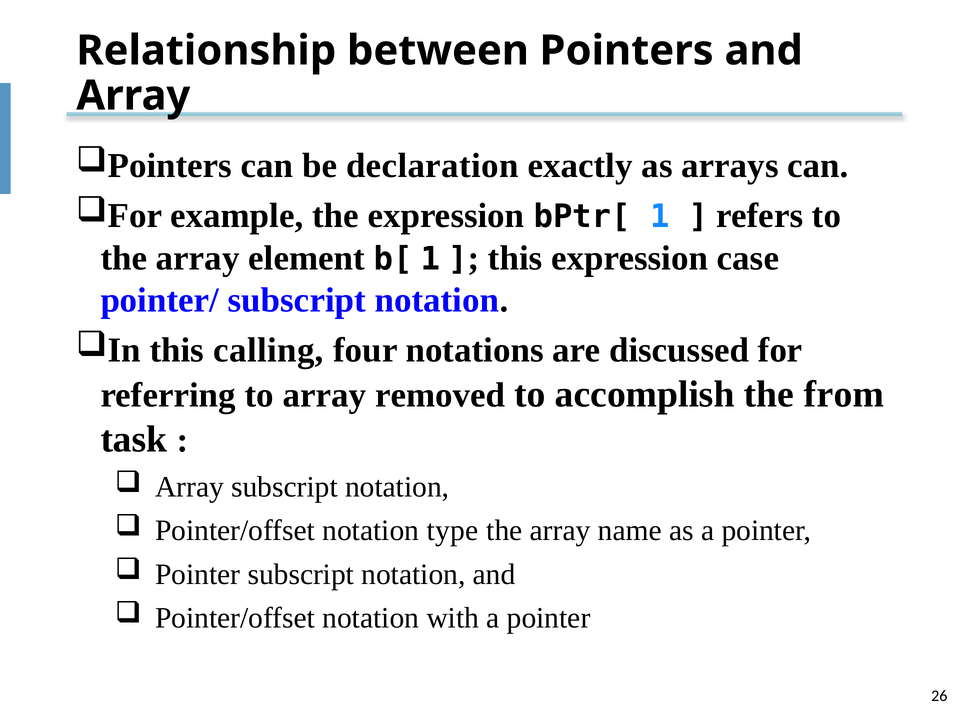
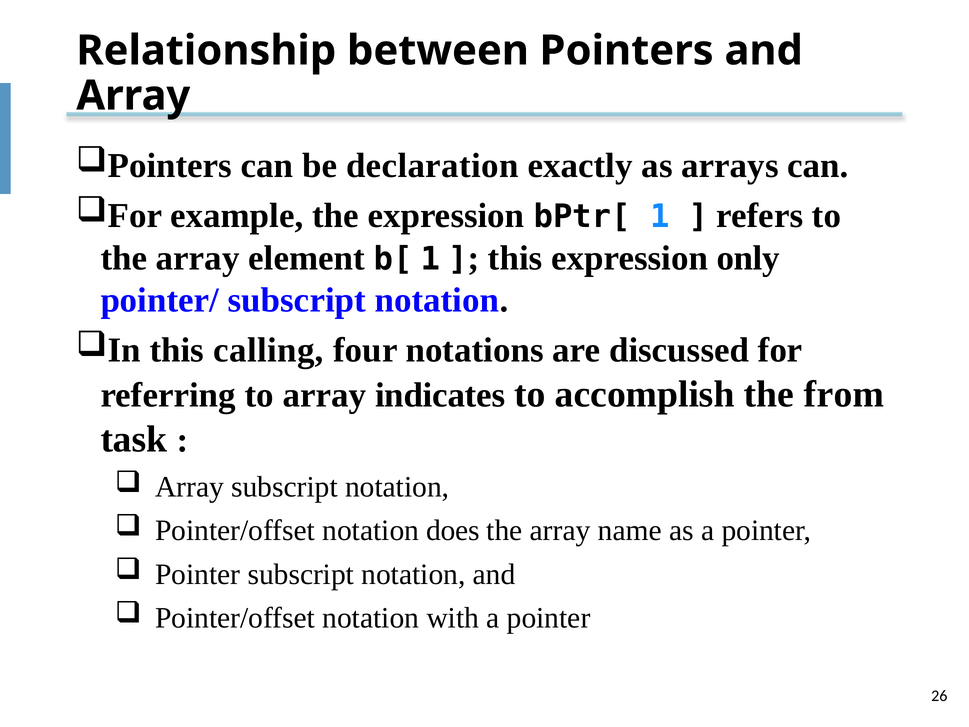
case: case -> only
removed: removed -> indicates
type: type -> does
